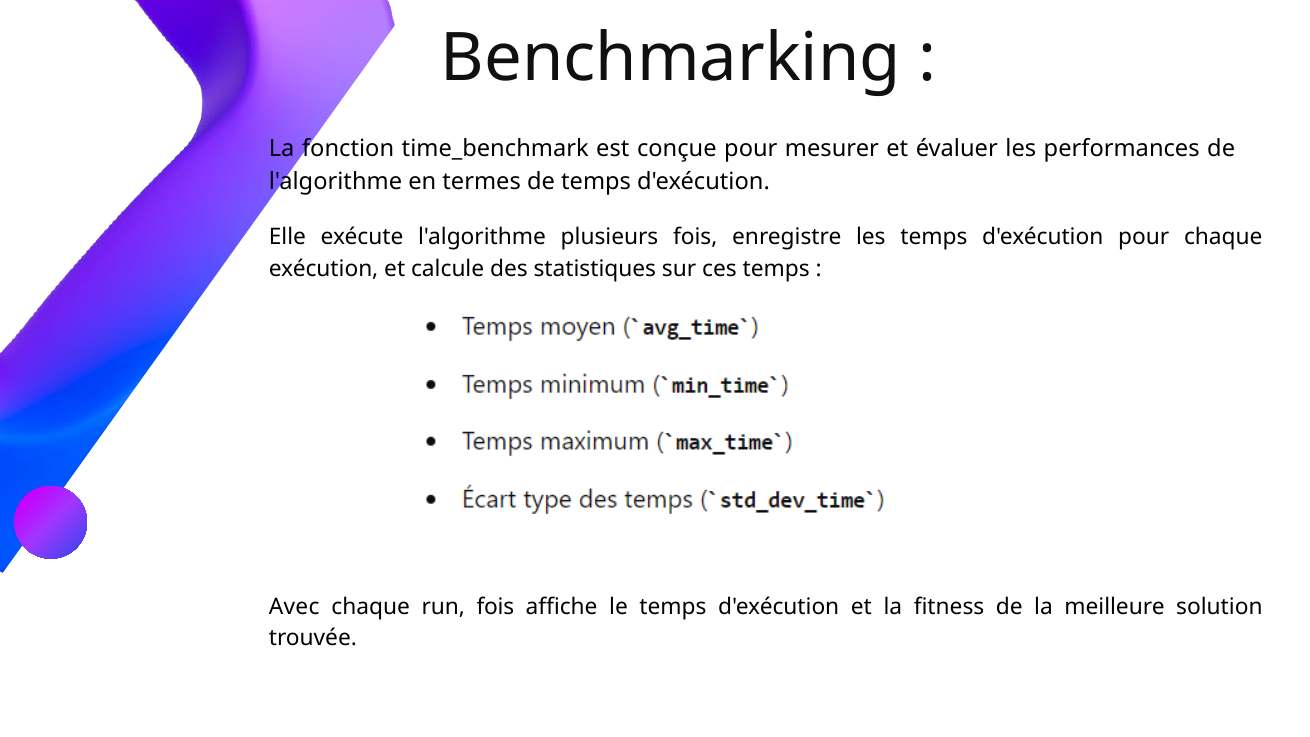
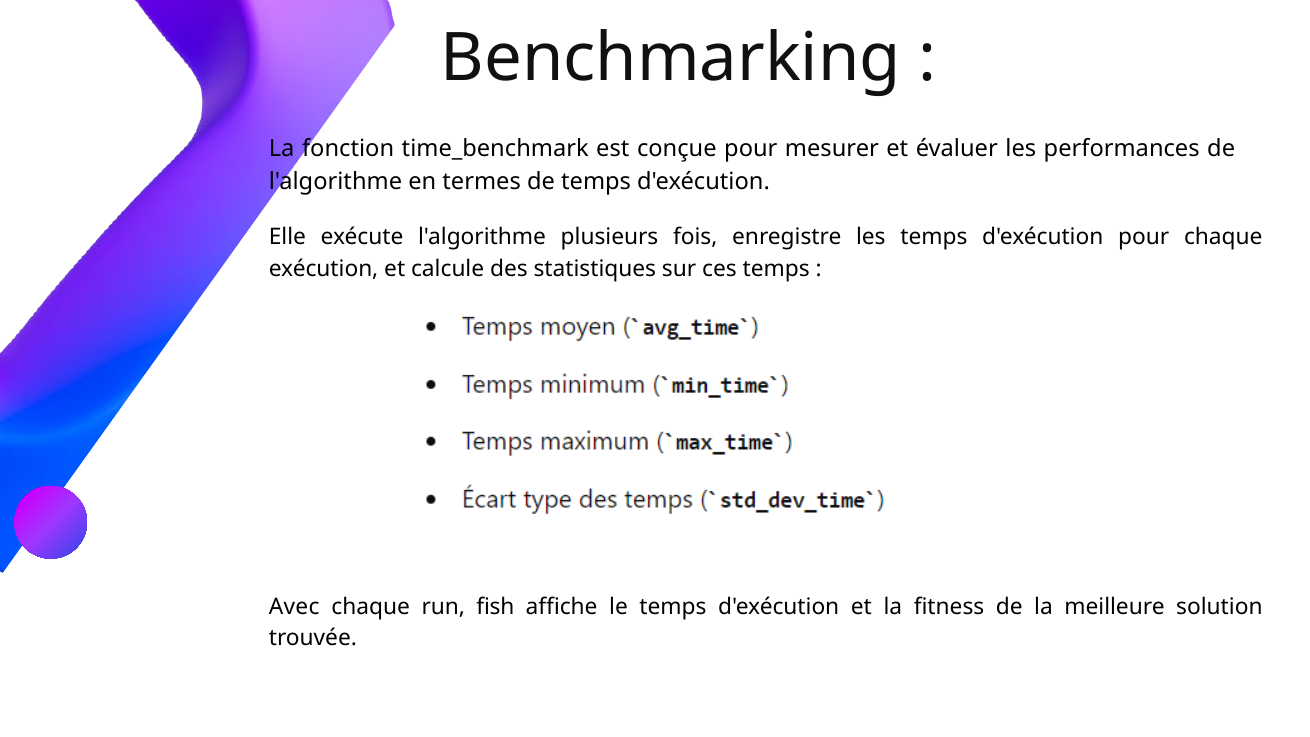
run fois: fois -> fish
